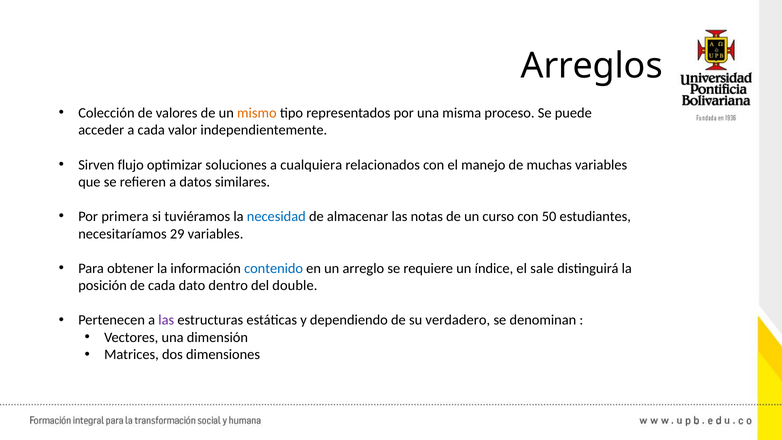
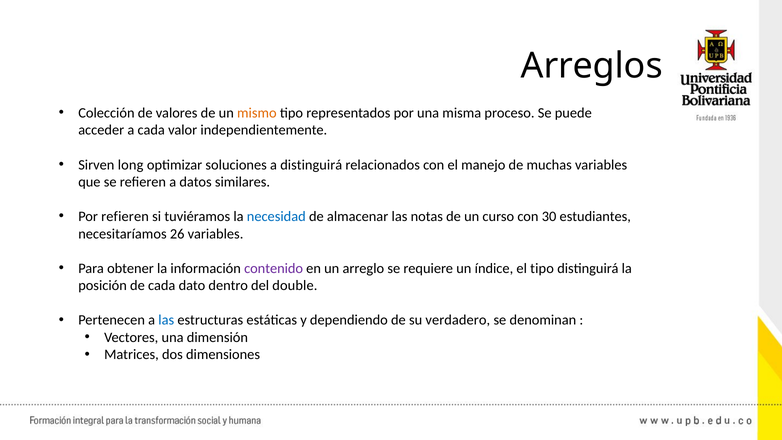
flujo: flujo -> long
a cualquiera: cualquiera -> distinguirá
Por primera: primera -> refieren
50: 50 -> 30
29: 29 -> 26
contenido colour: blue -> purple
el sale: sale -> tipo
las at (166, 320) colour: purple -> blue
